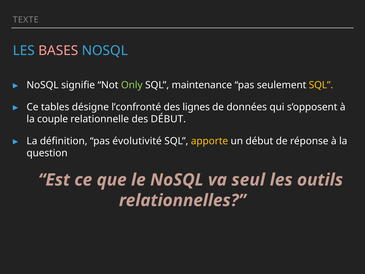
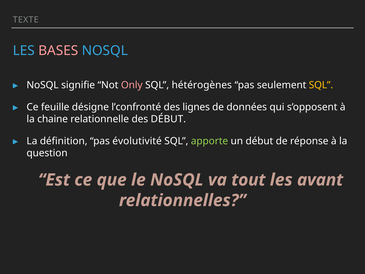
Only colour: light green -> pink
maintenance: maintenance -> hétérogènes
tables: tables -> feuille
couple: couple -> chaine
apporte colour: yellow -> light green
seul: seul -> tout
outils: outils -> avant
